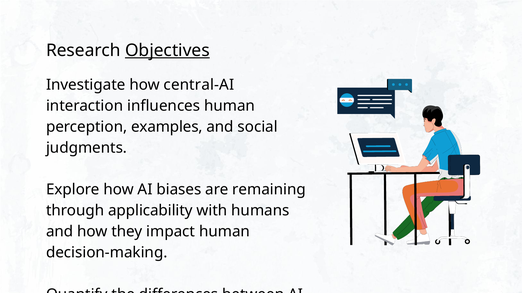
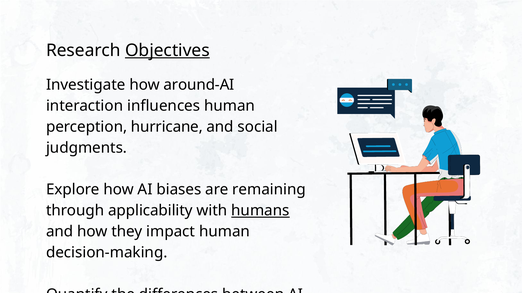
central-AI: central-AI -> around-AI
examples: examples -> hurricane
humans at (260, 211) underline: none -> present
